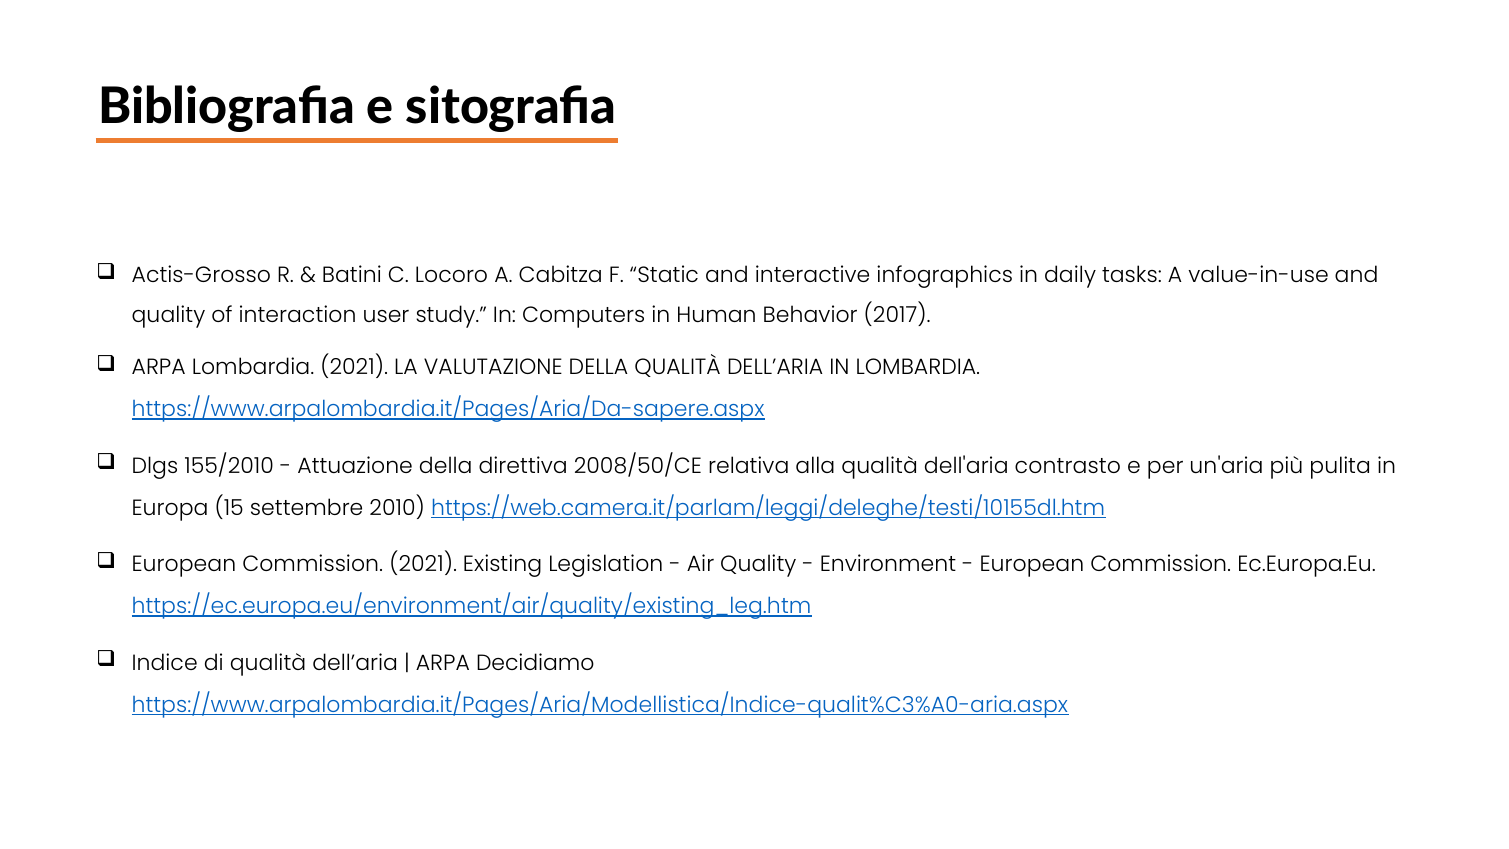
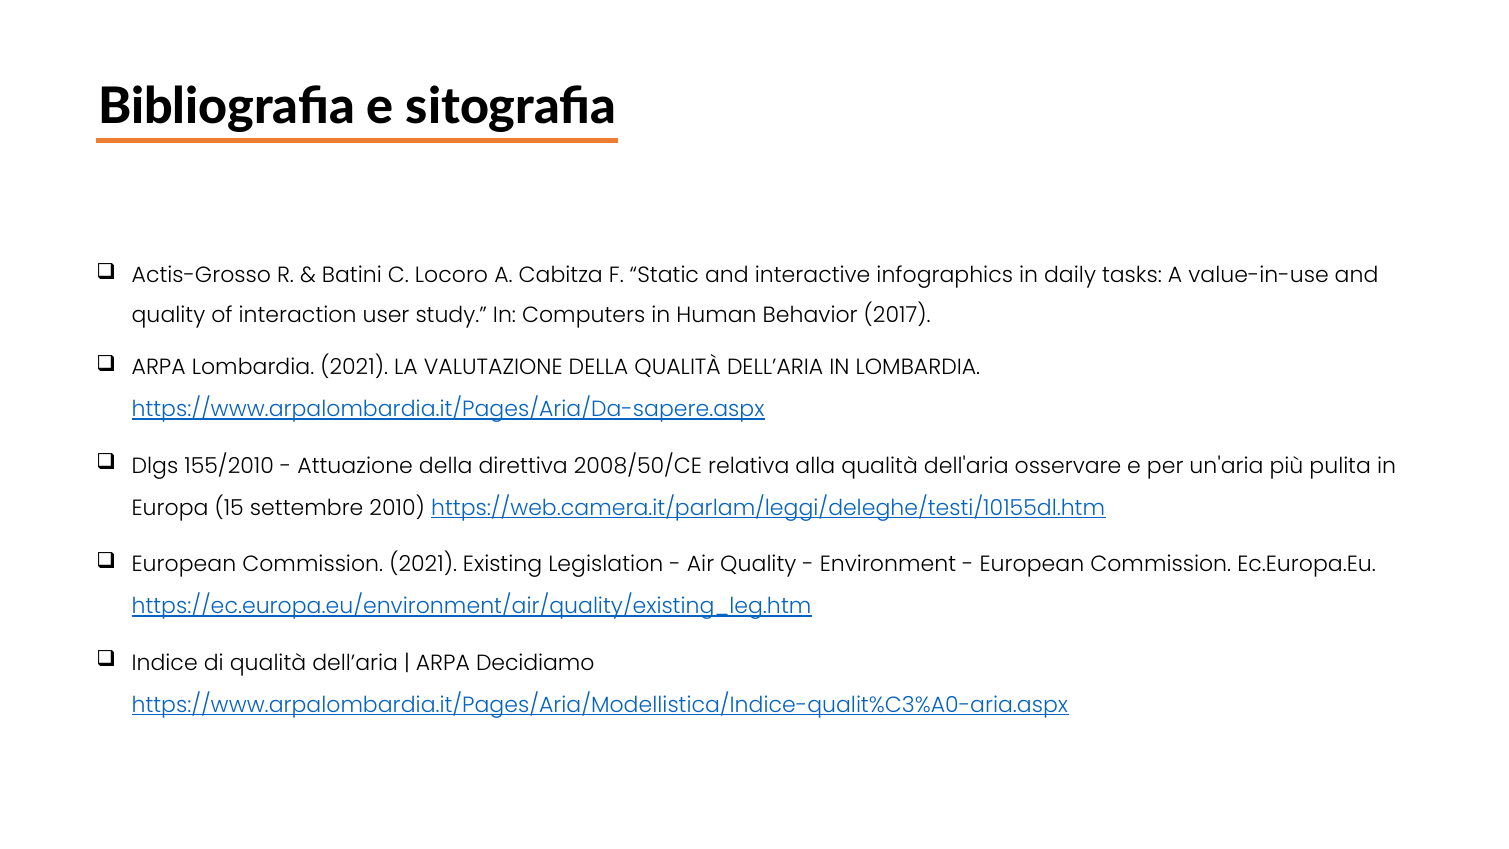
contrasto: contrasto -> osservare
